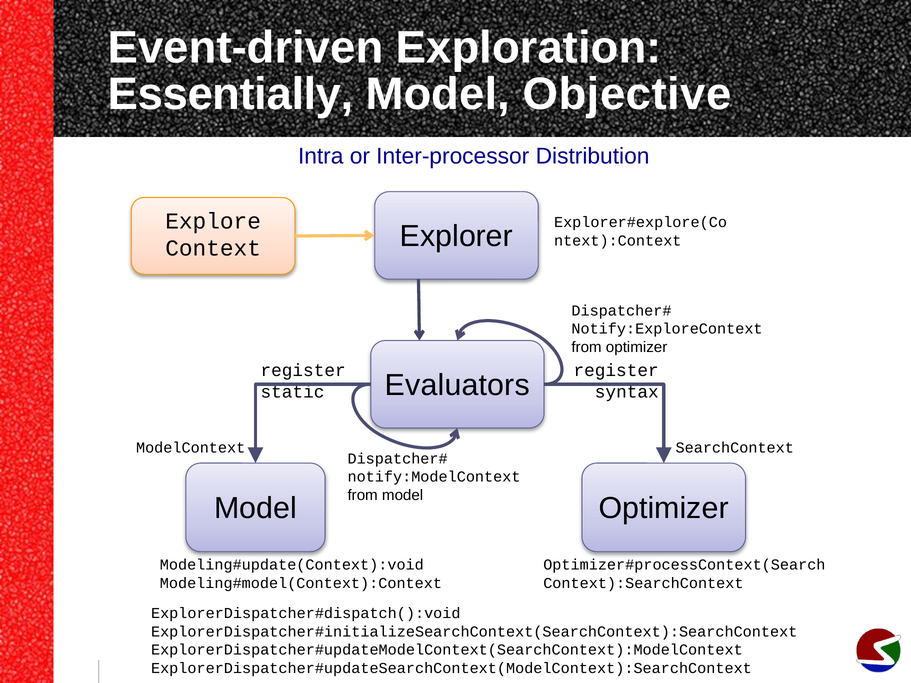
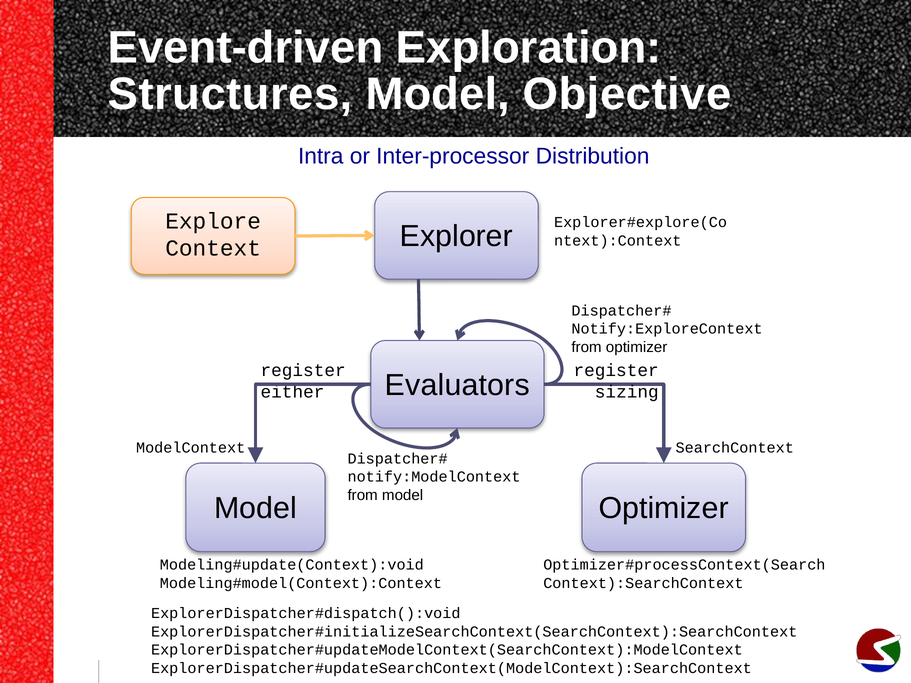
Essentially: Essentially -> Structures
static: static -> either
syntax: syntax -> sizing
